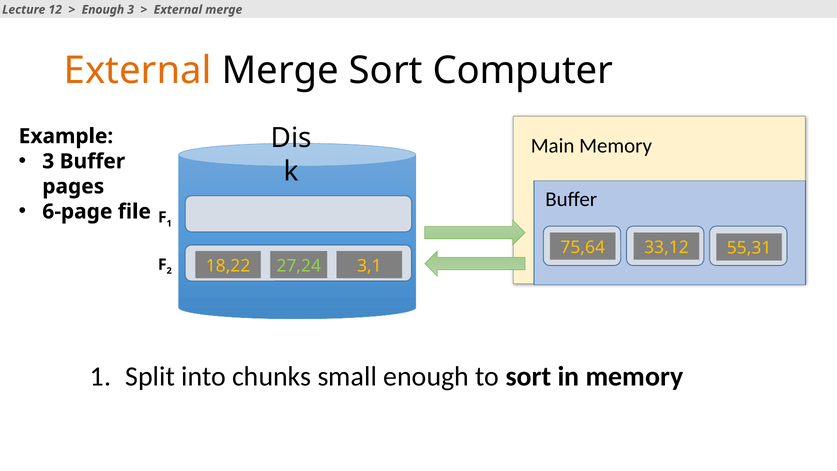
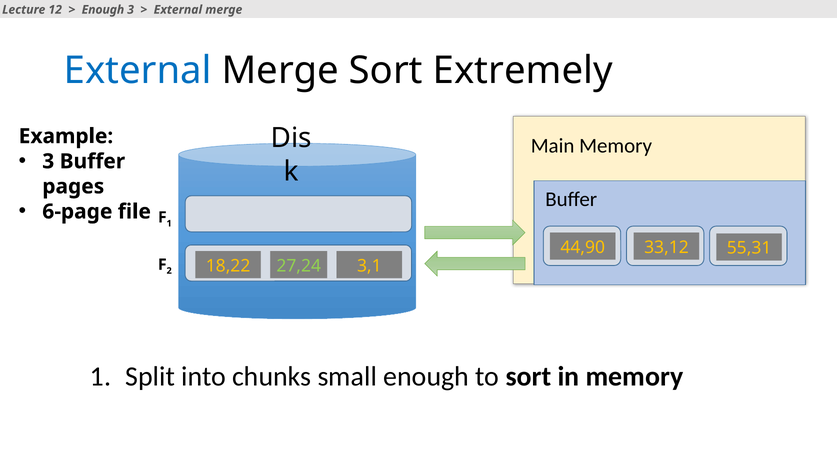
External at (138, 70) colour: orange -> blue
Computer: Computer -> Extremely
75,64: 75,64 -> 44,90
